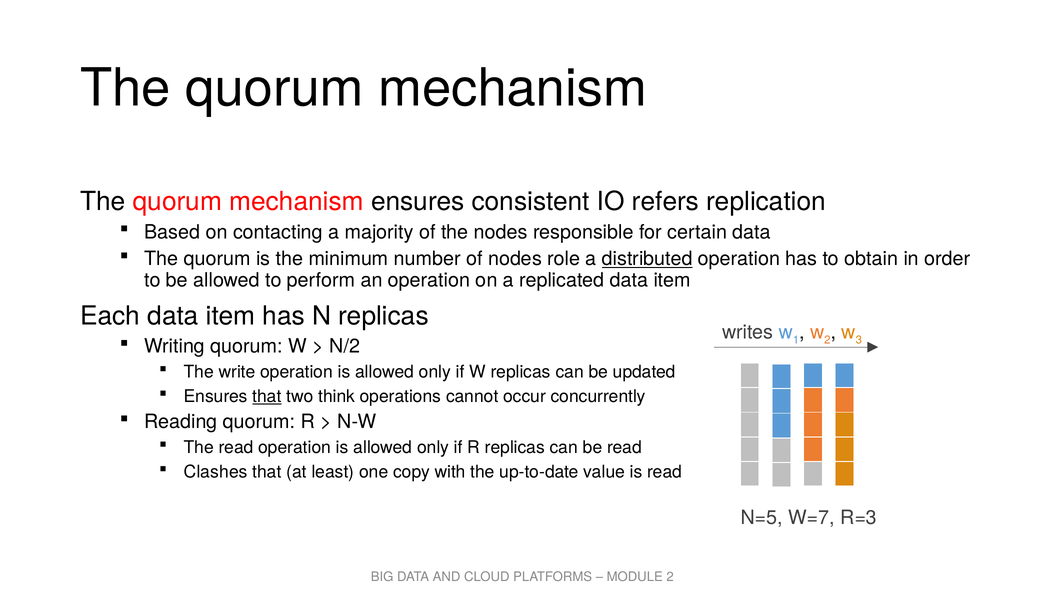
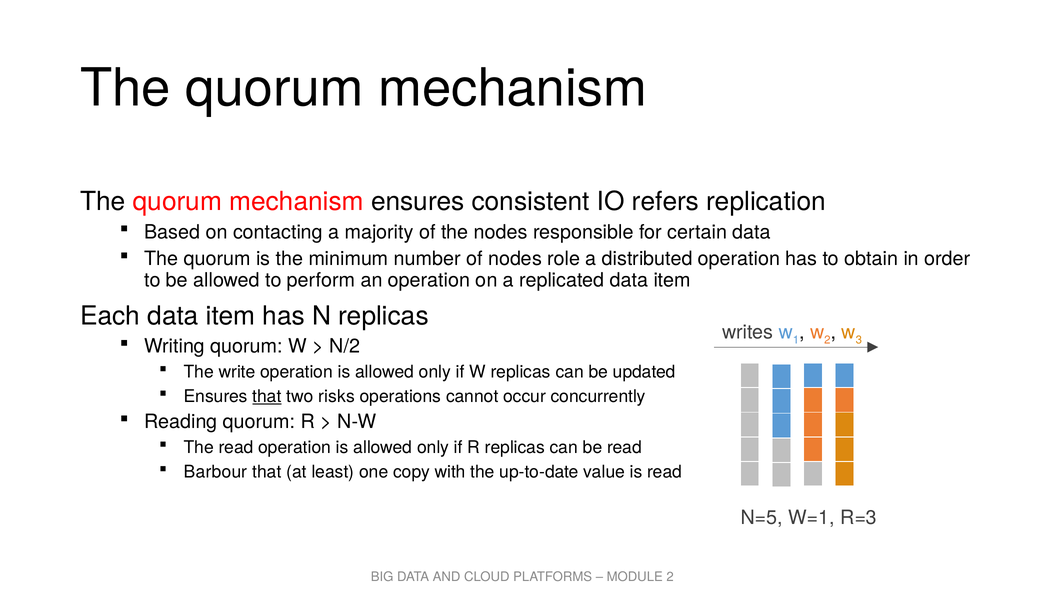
distributed underline: present -> none
think: think -> risks
Clashes: Clashes -> Barbour
W=7: W=7 -> W=1
